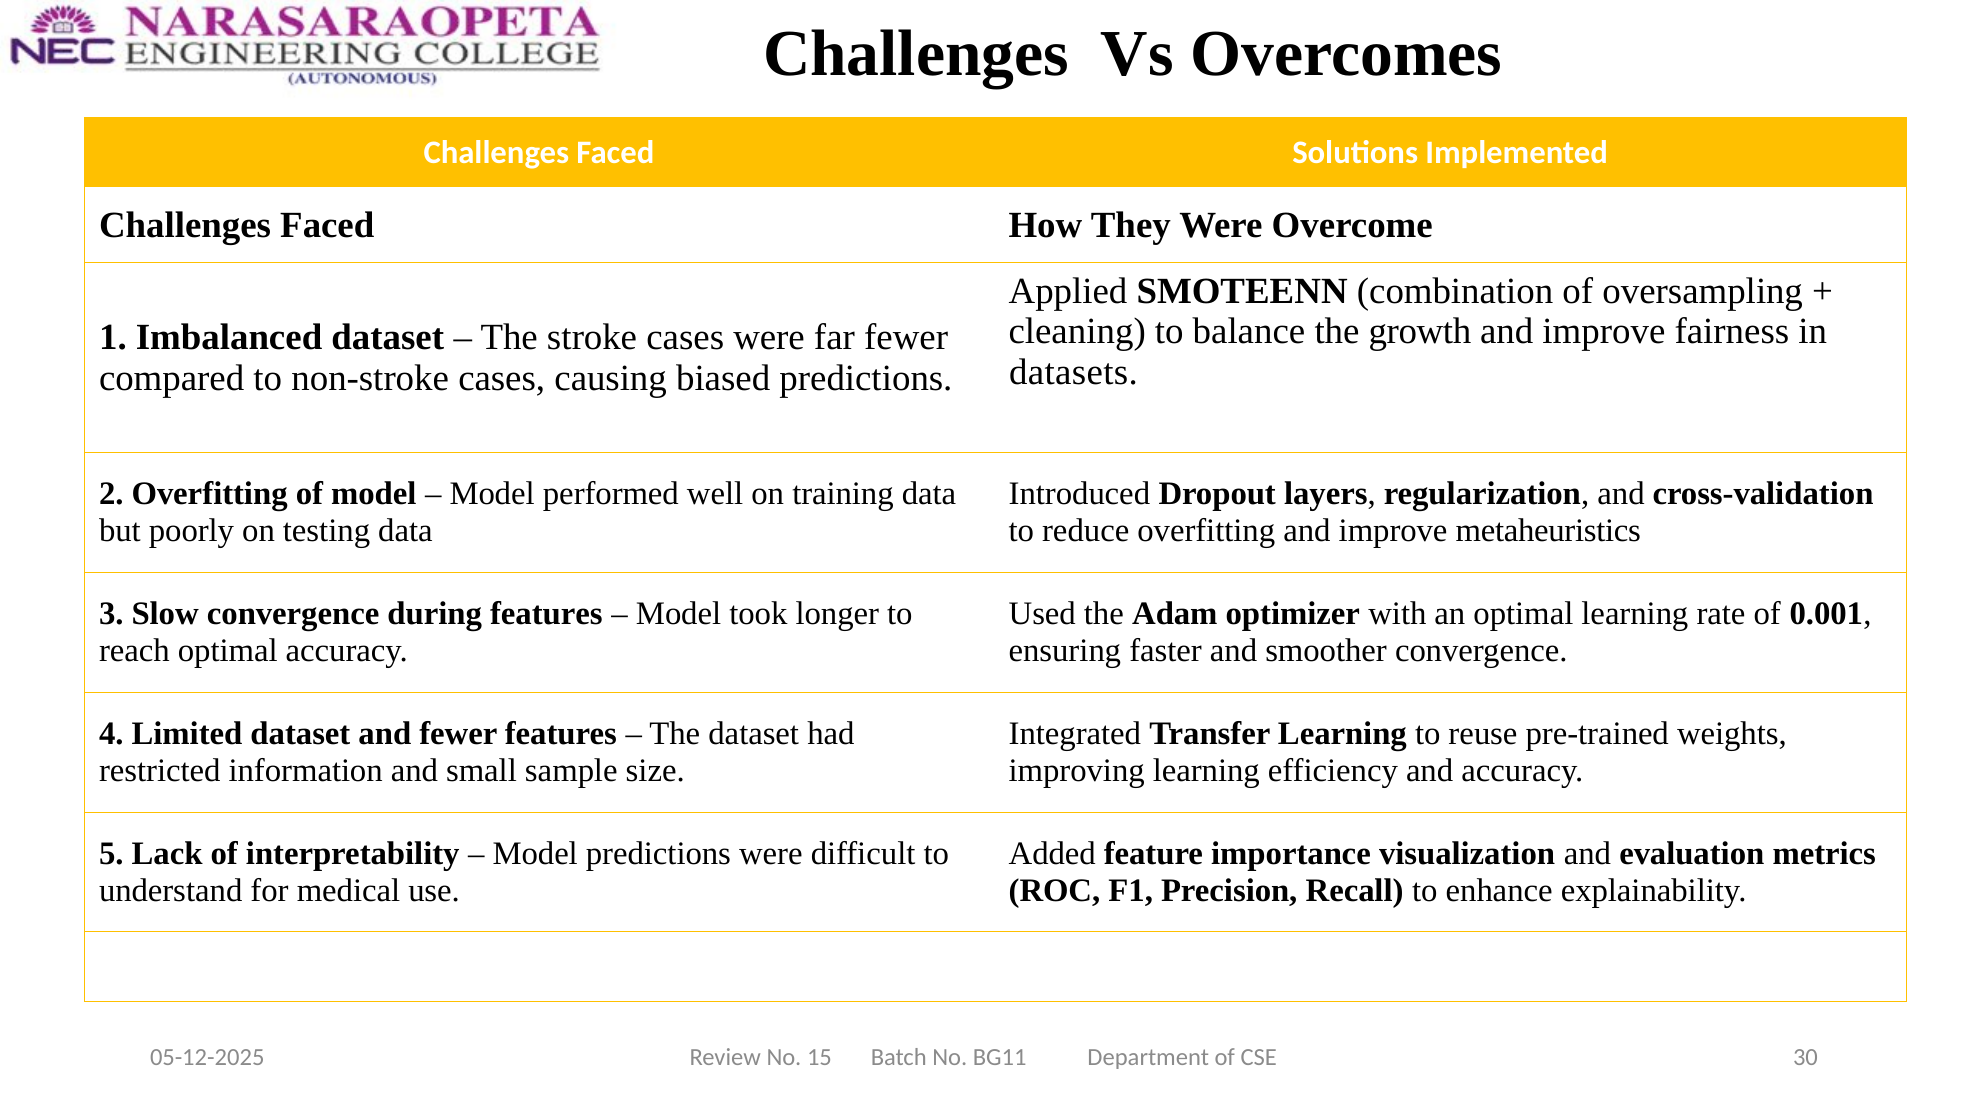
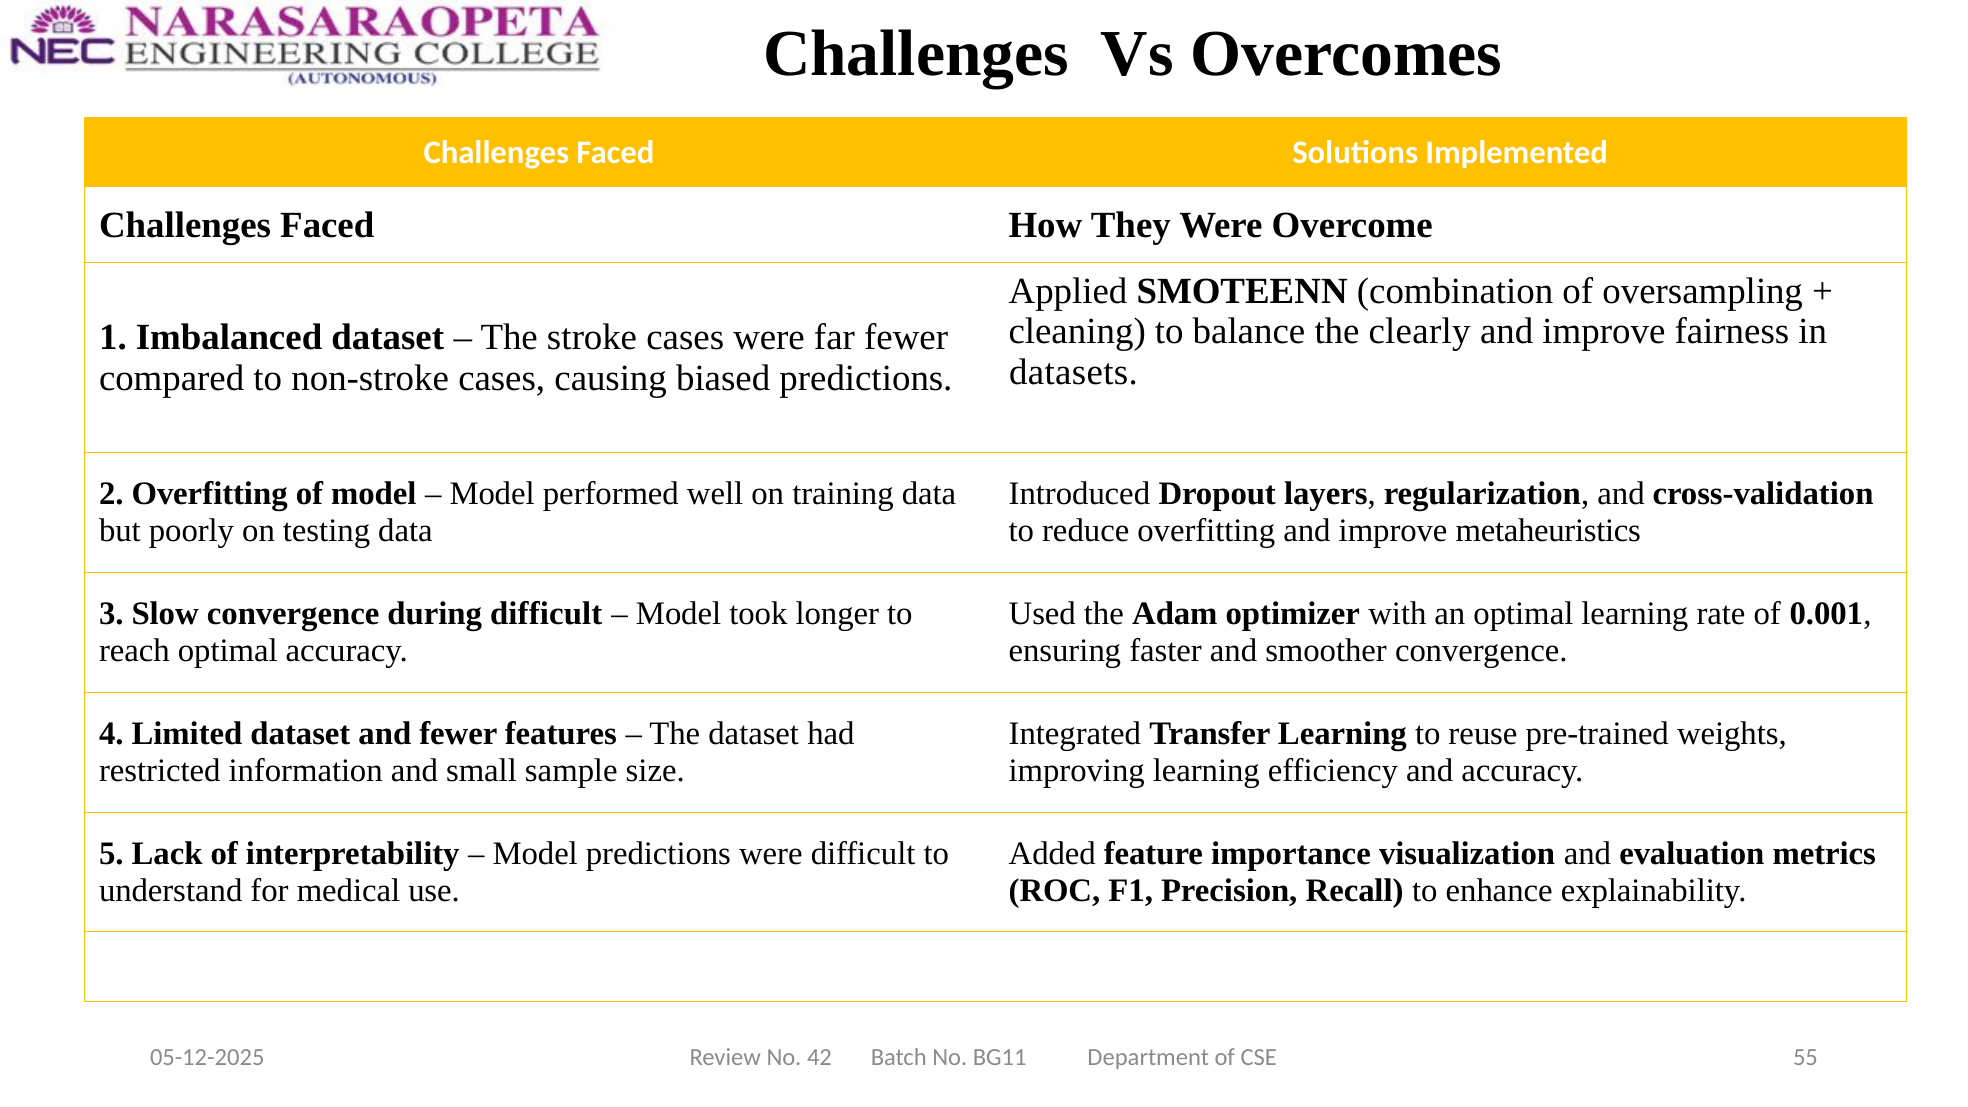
growth: growth -> clearly
during features: features -> difficult
15: 15 -> 42
30: 30 -> 55
